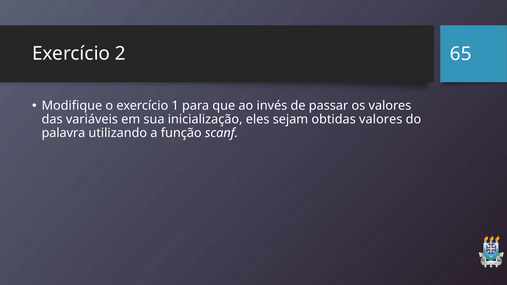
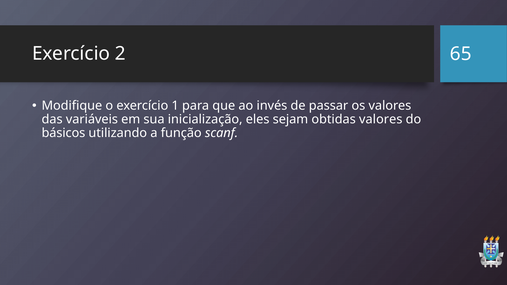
palavra: palavra -> básicos
